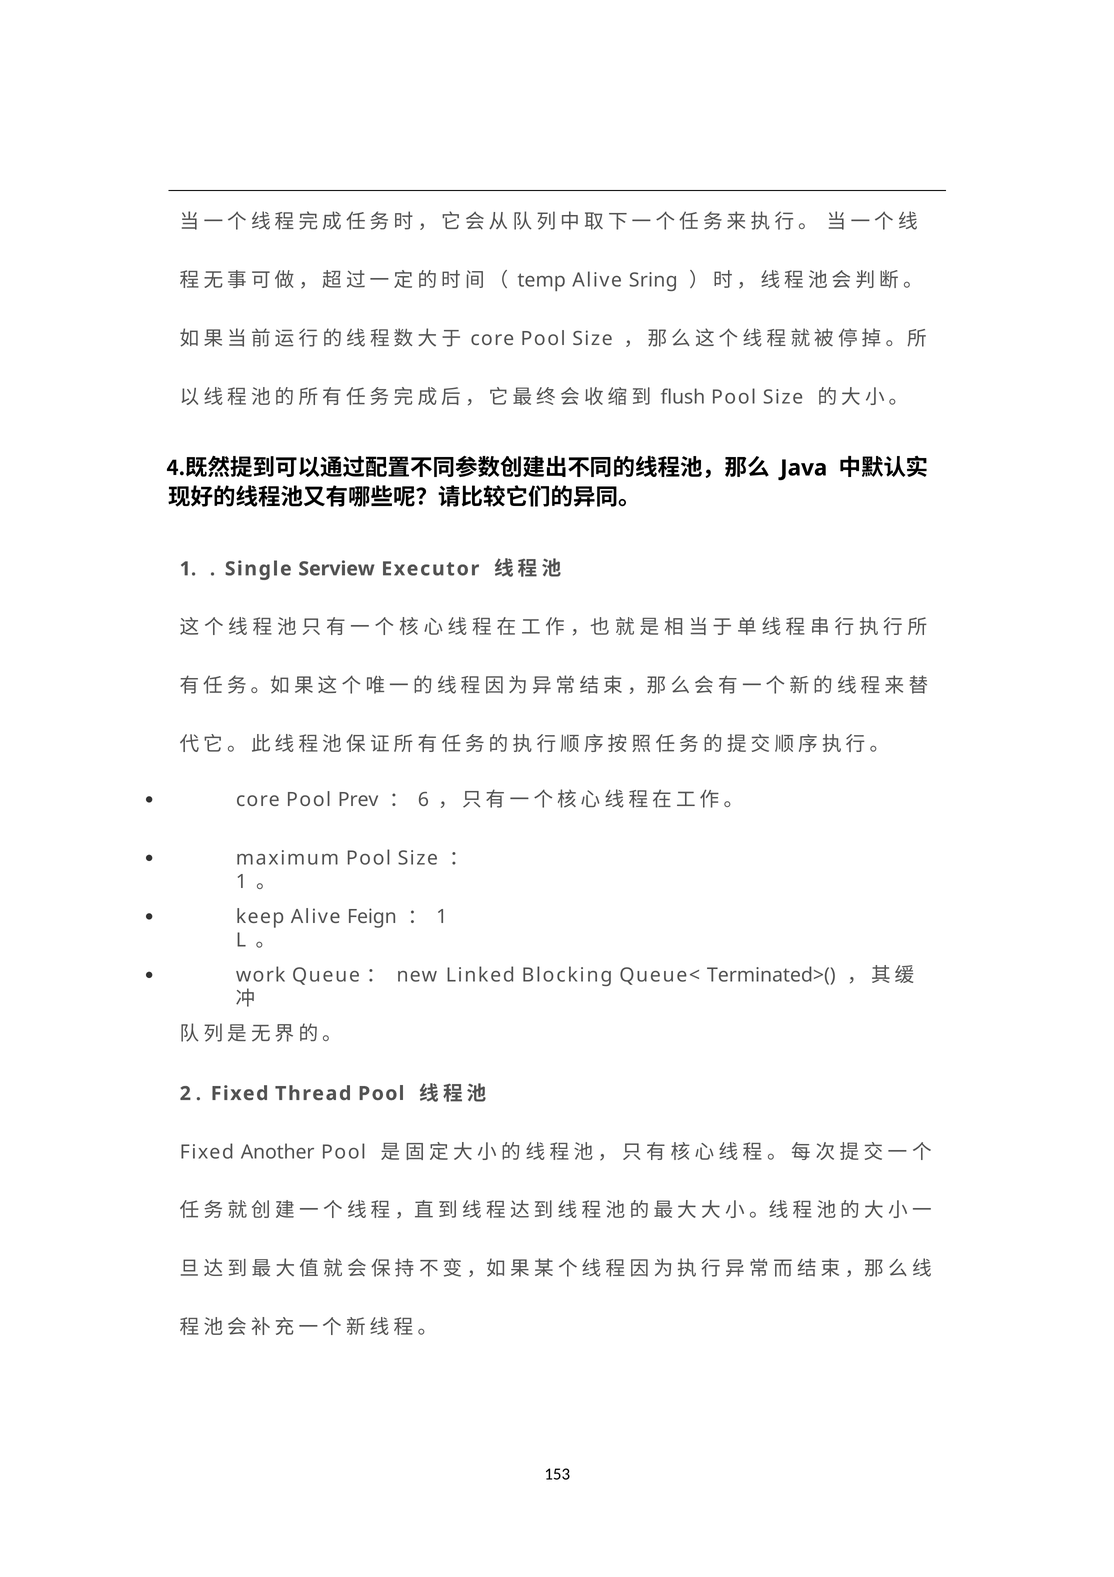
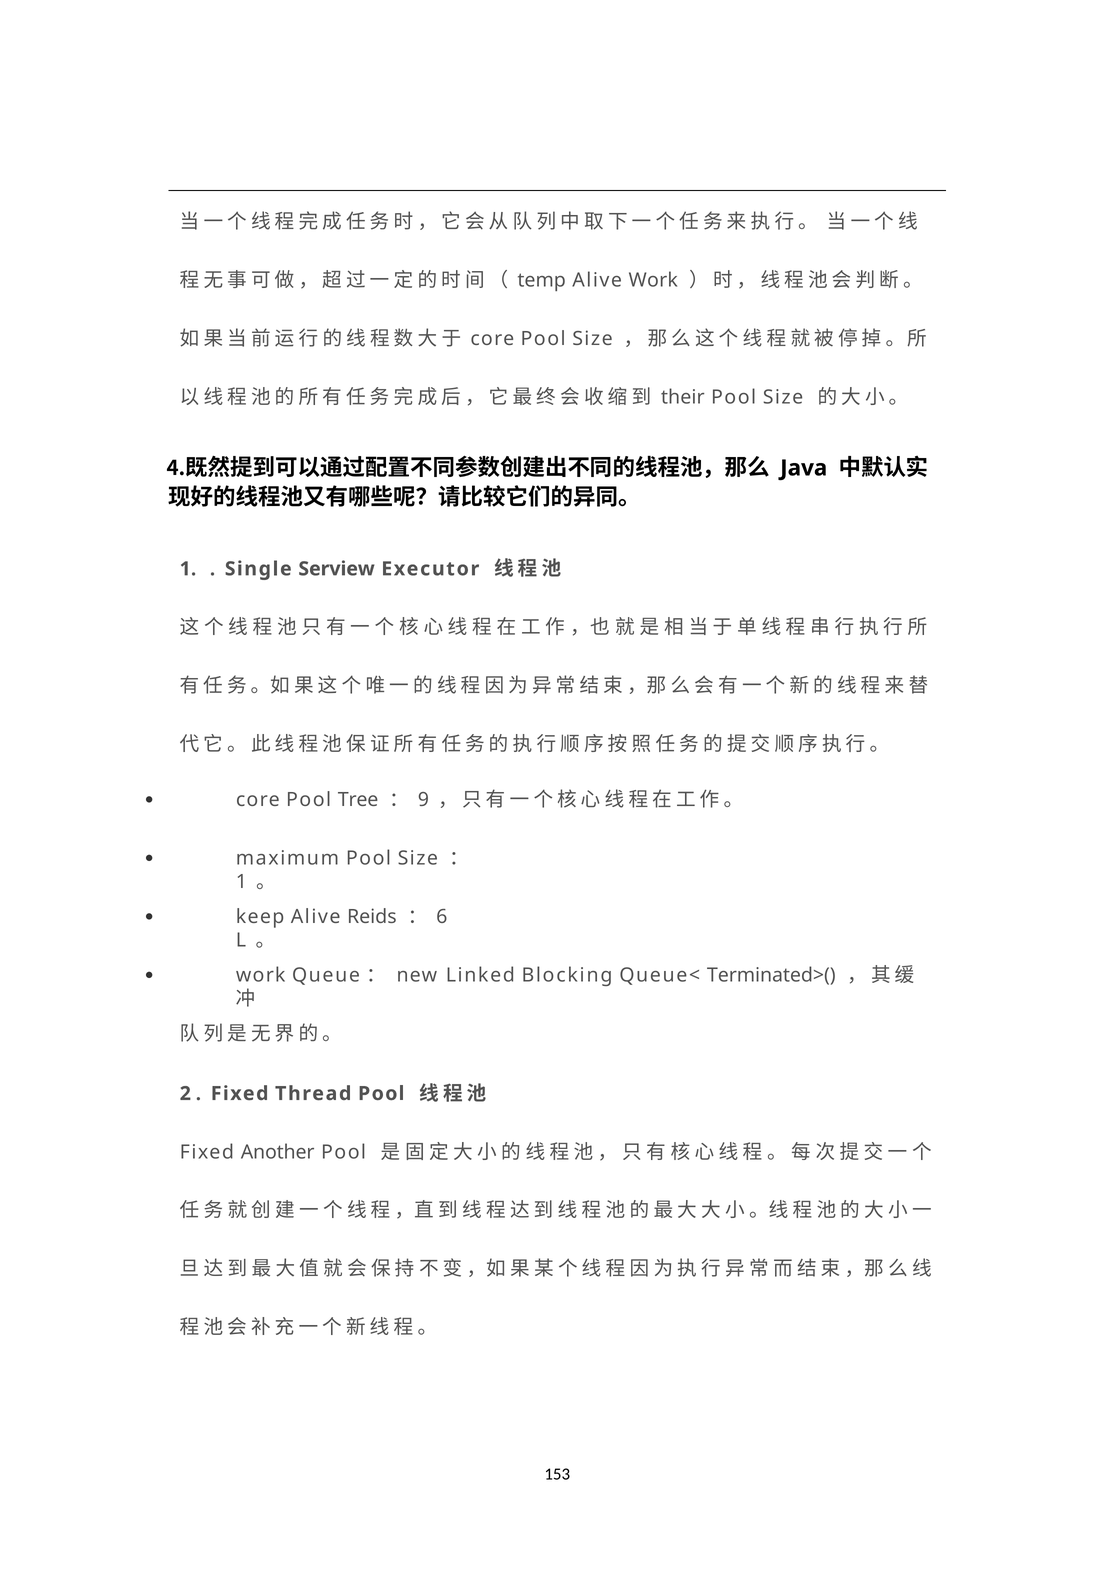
Alive Sring: Sring -> Work
flush: flush -> their
Prev: Prev -> Tree
6: 6 -> 9
Feign: Feign -> Reids
1 at (442, 917): 1 -> 6
